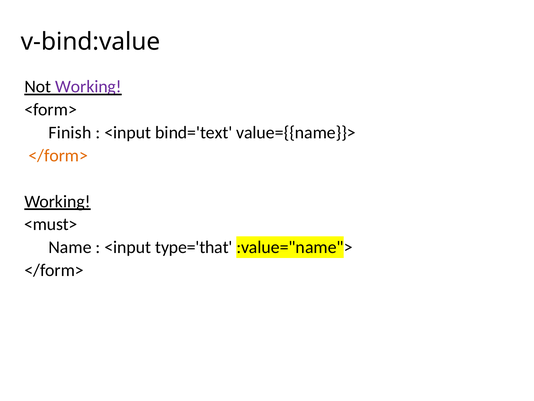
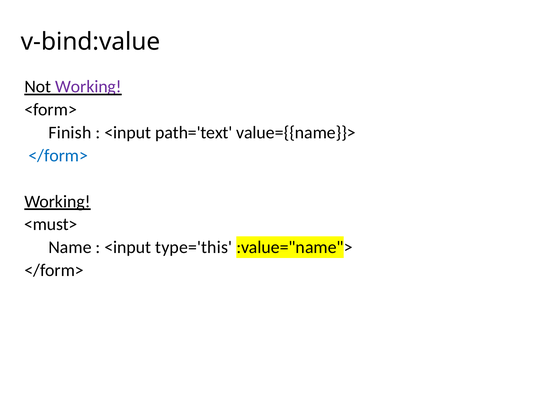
bind='text: bind='text -> path='text
</form> at (58, 155) colour: orange -> blue
type='that: type='that -> type='this
